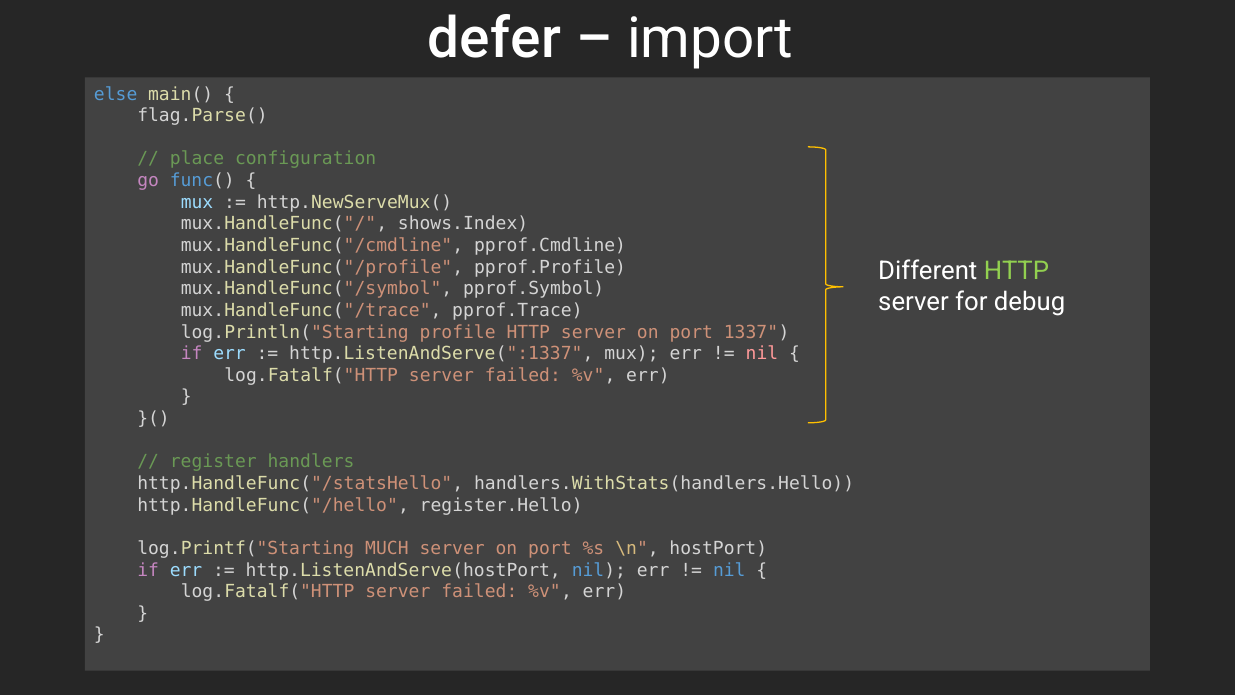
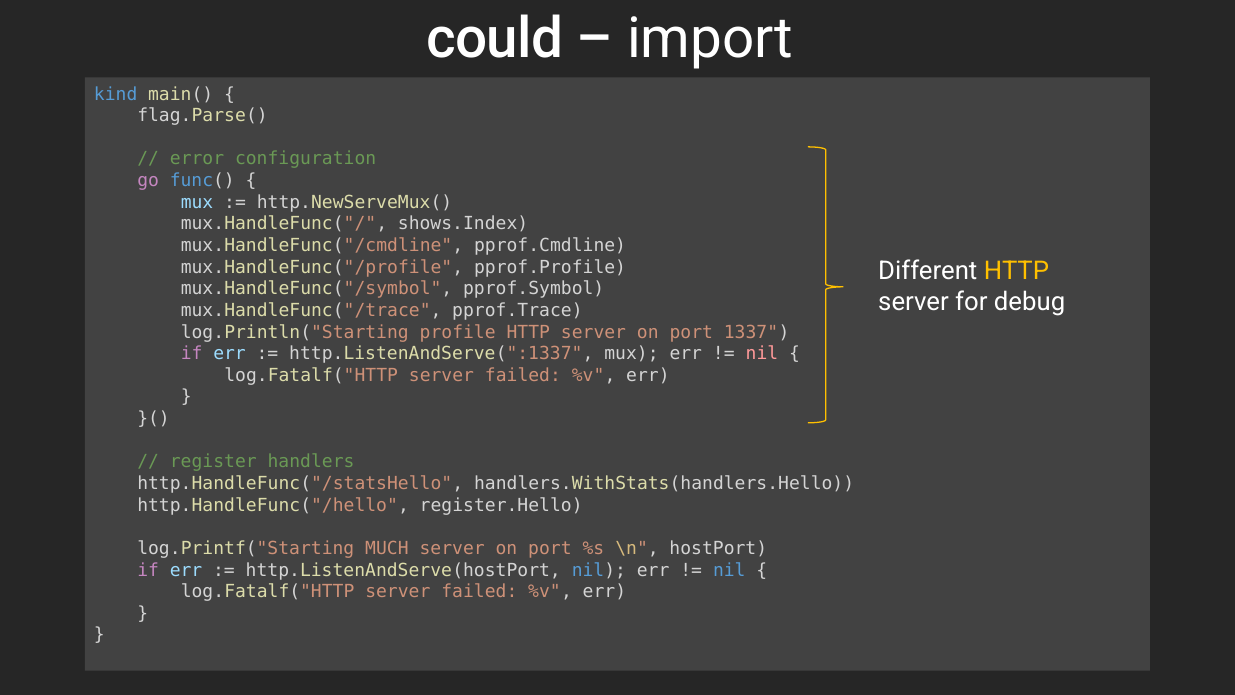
defer: defer -> could
else: else -> kind
place: place -> error
HTTP at (1016, 271) colour: light green -> yellow
